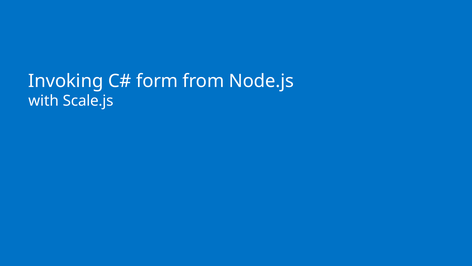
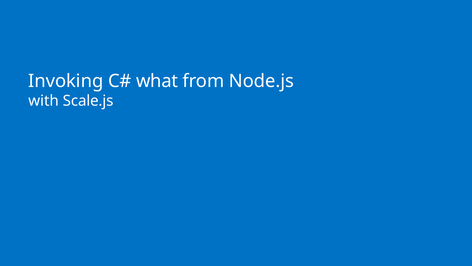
form: form -> what
